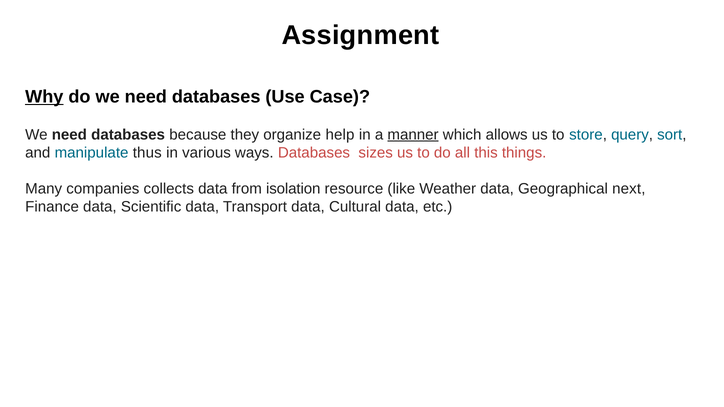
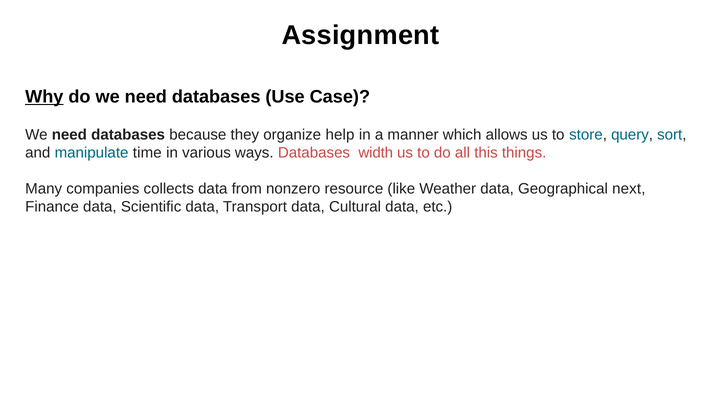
manner underline: present -> none
thus: thus -> time
sizes: sizes -> width
isolation: isolation -> nonzero
